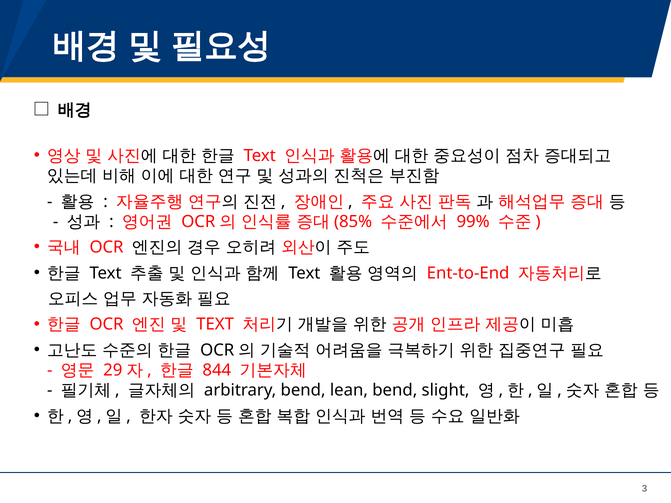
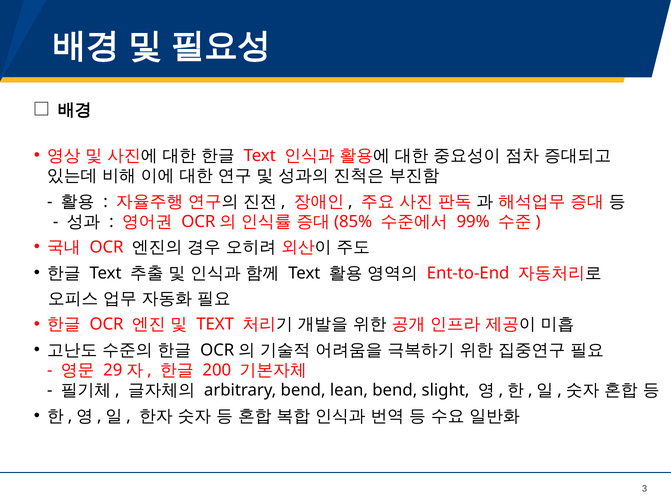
844: 844 -> 200
